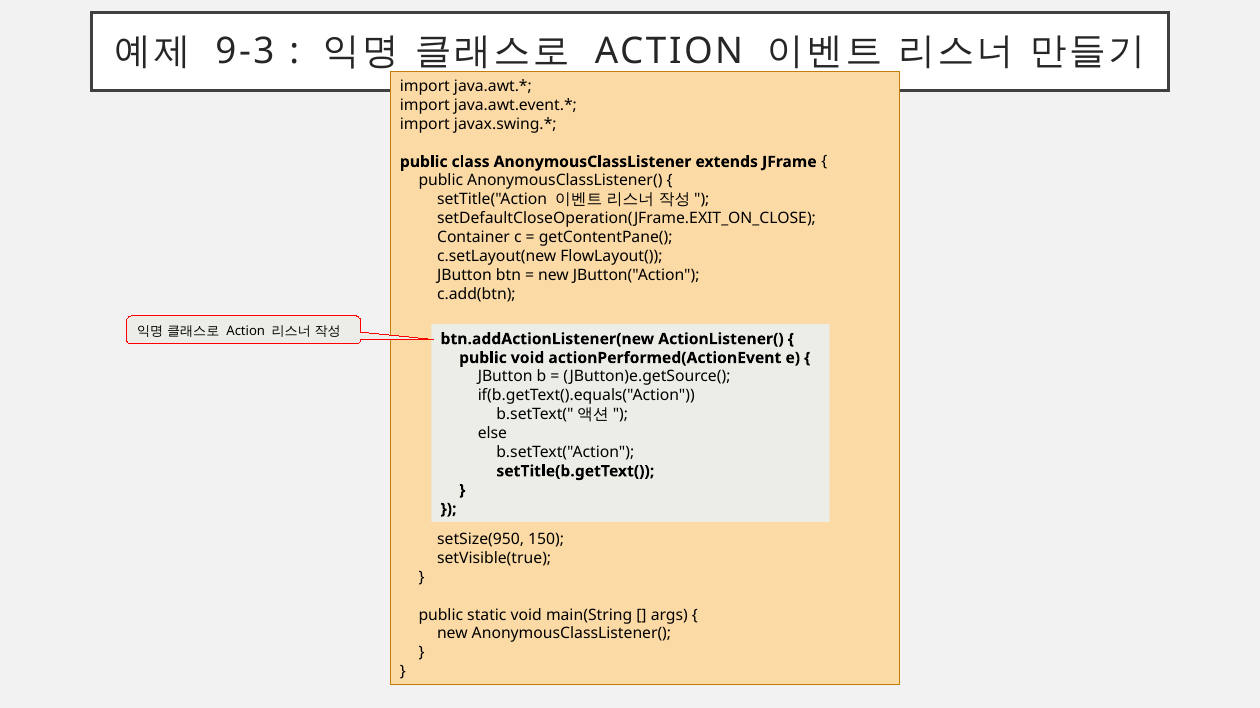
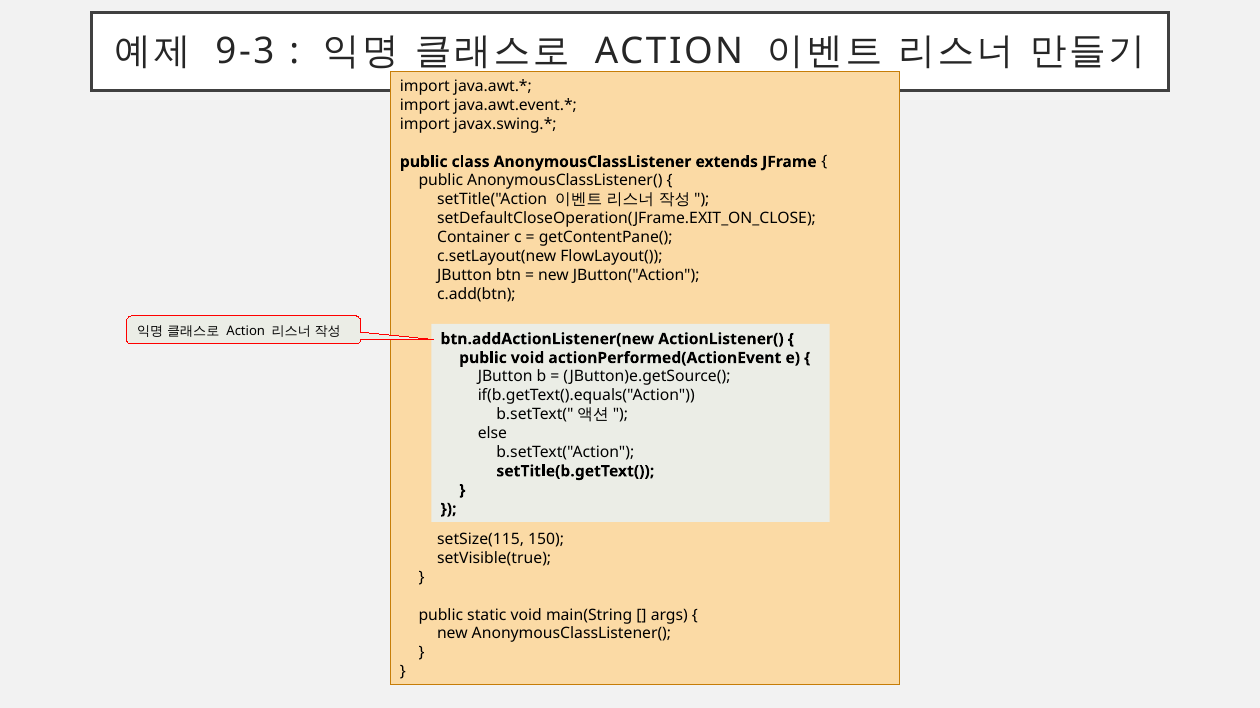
setSize(950: setSize(950 -> setSize(115
